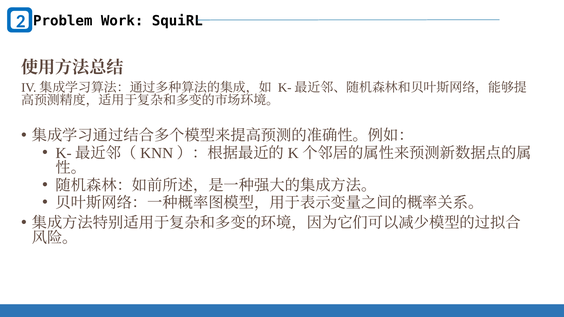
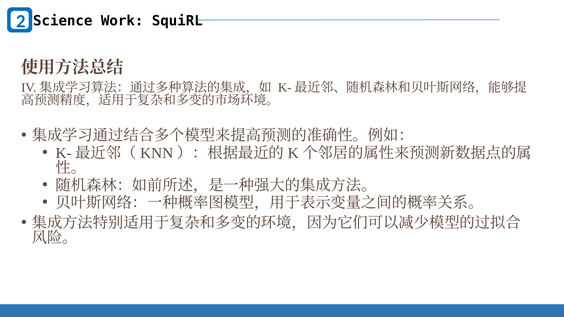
Problem: Problem -> Science
